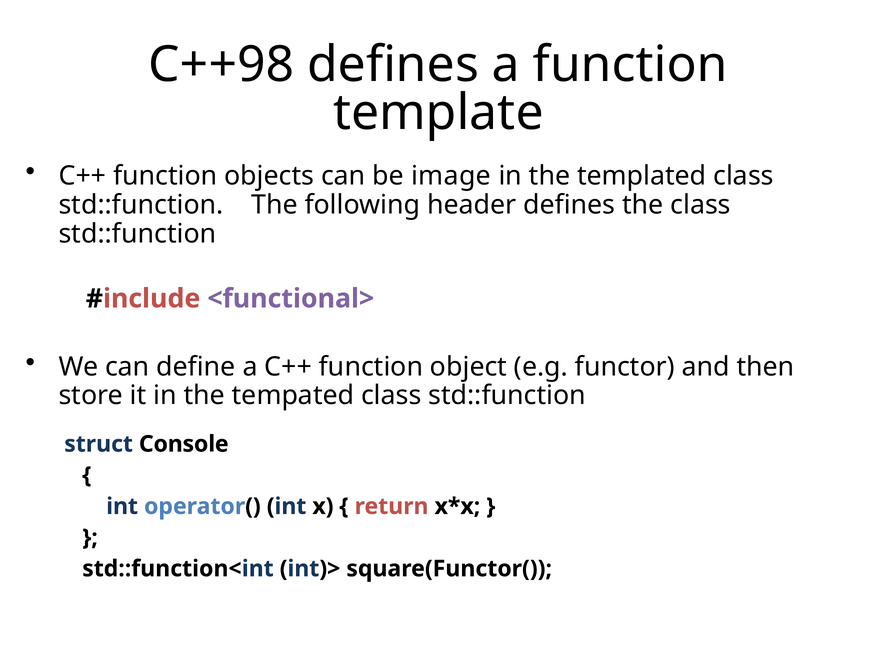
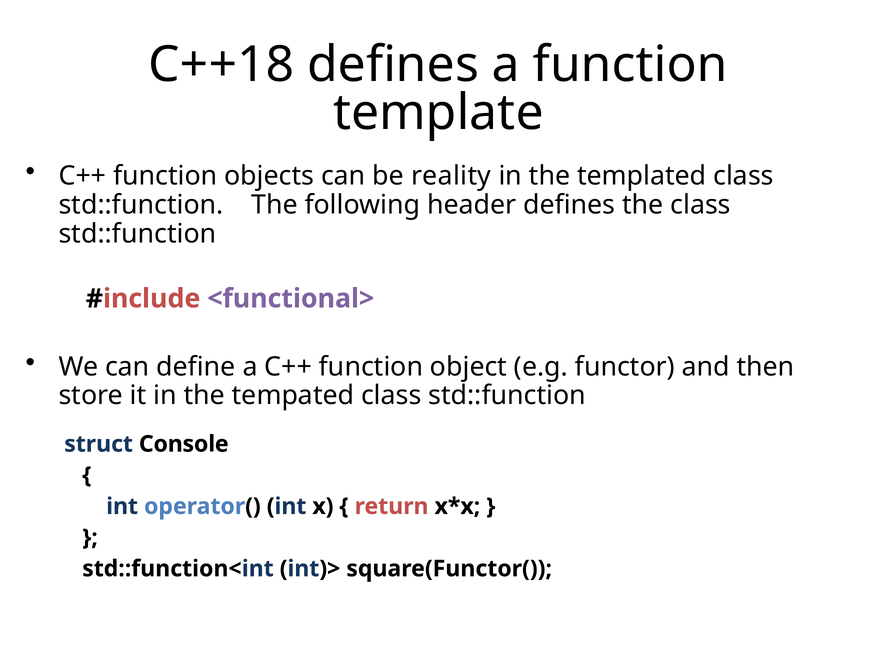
C++98: C++98 -> C++18
image: image -> reality
